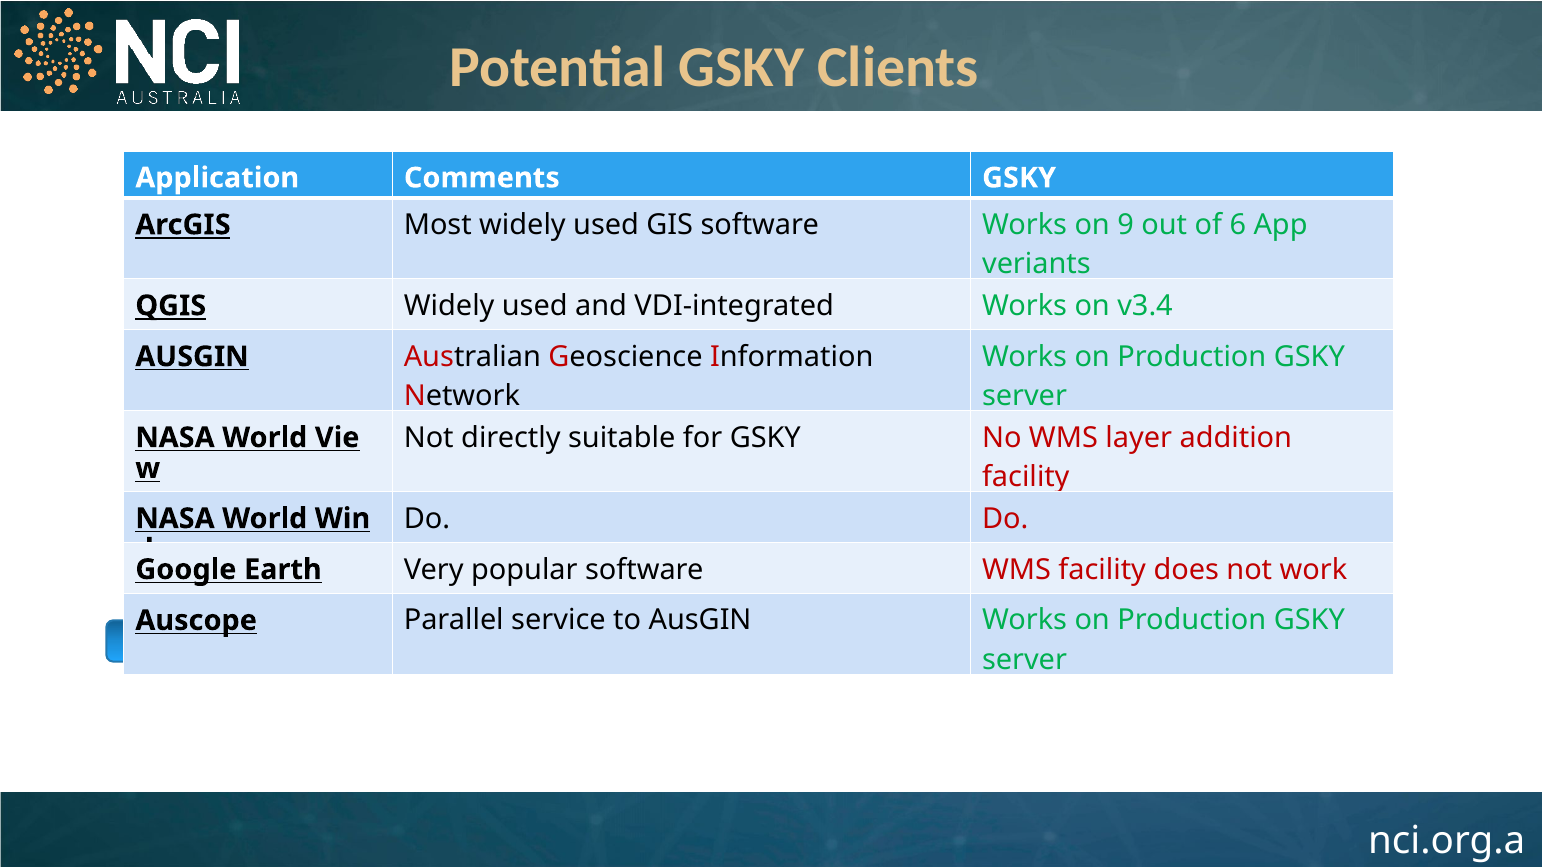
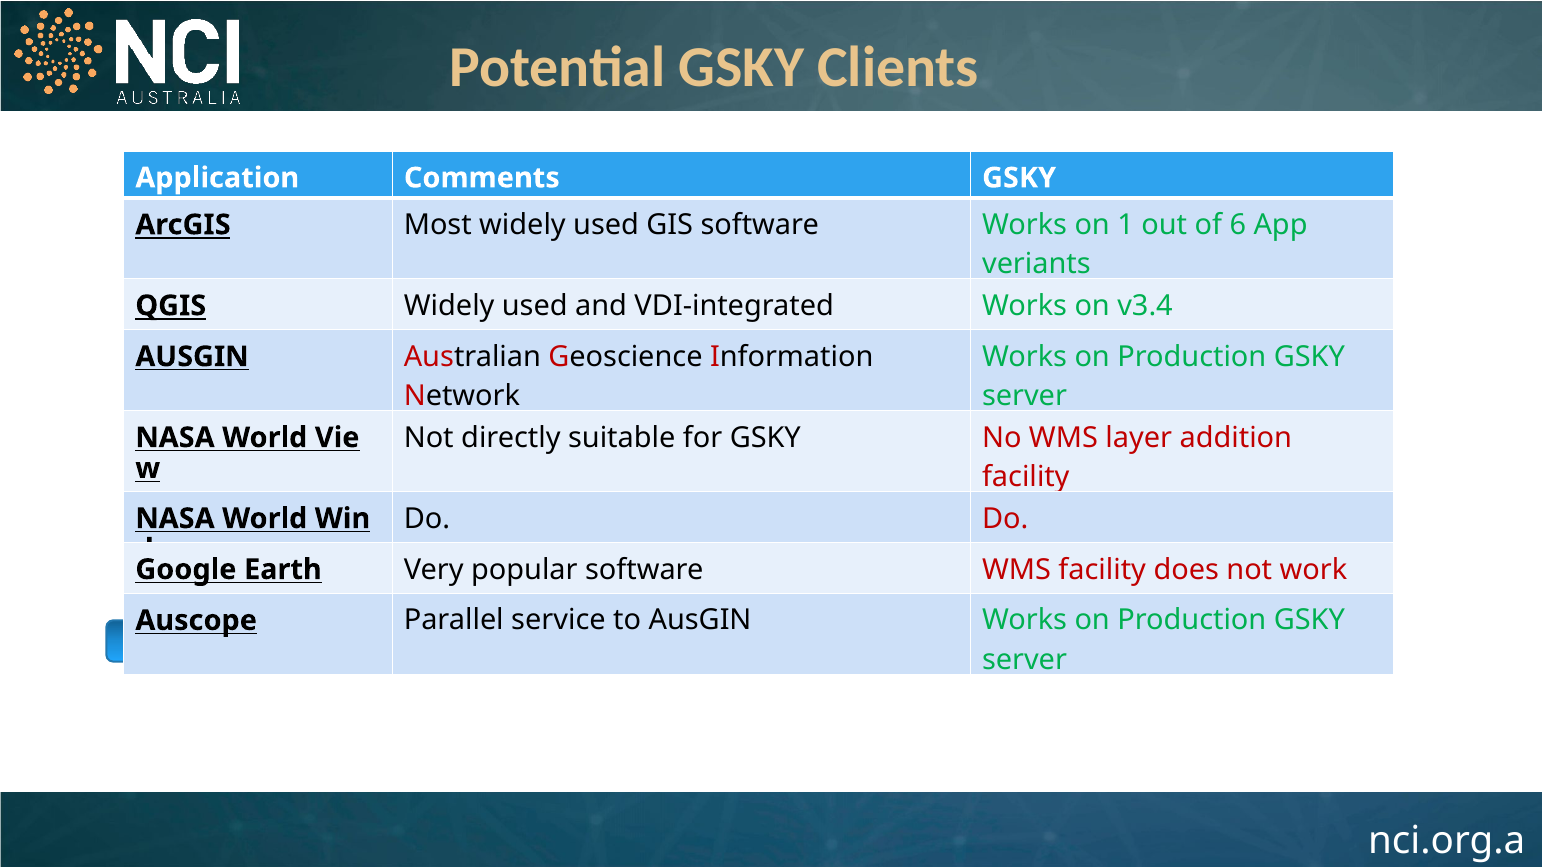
9: 9 -> 1
